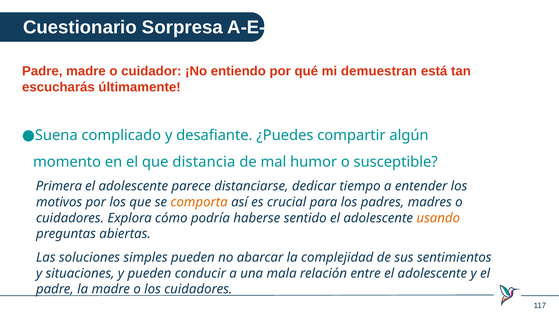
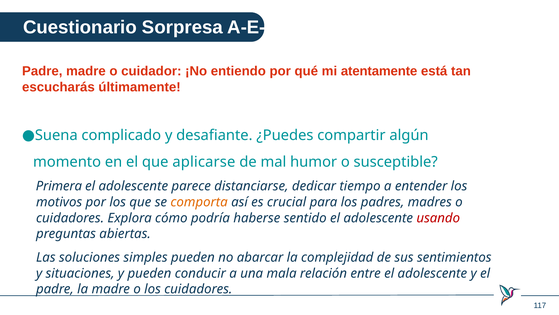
demuestran: demuestran -> atentamente
distancia: distancia -> aplicarse
usando colour: orange -> red
